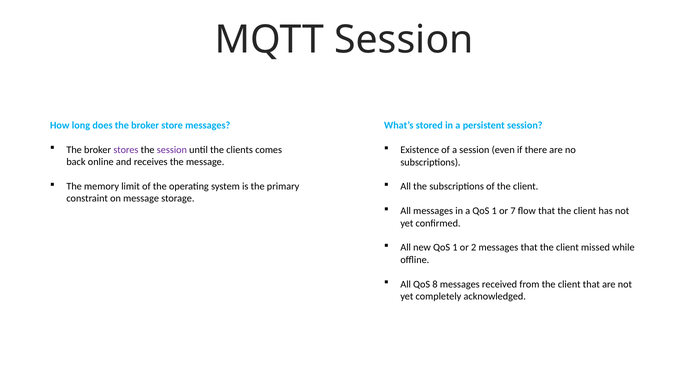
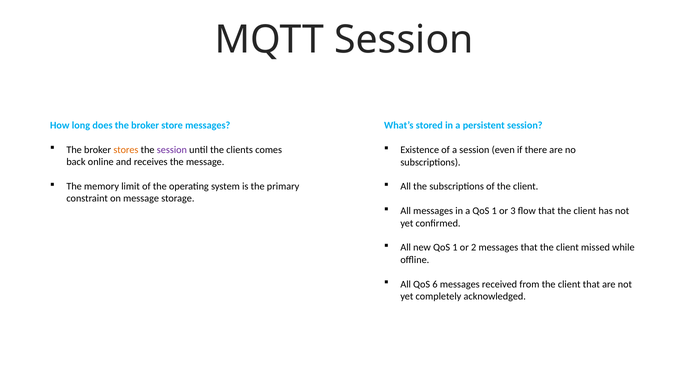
stores colour: purple -> orange
7: 7 -> 3
8: 8 -> 6
